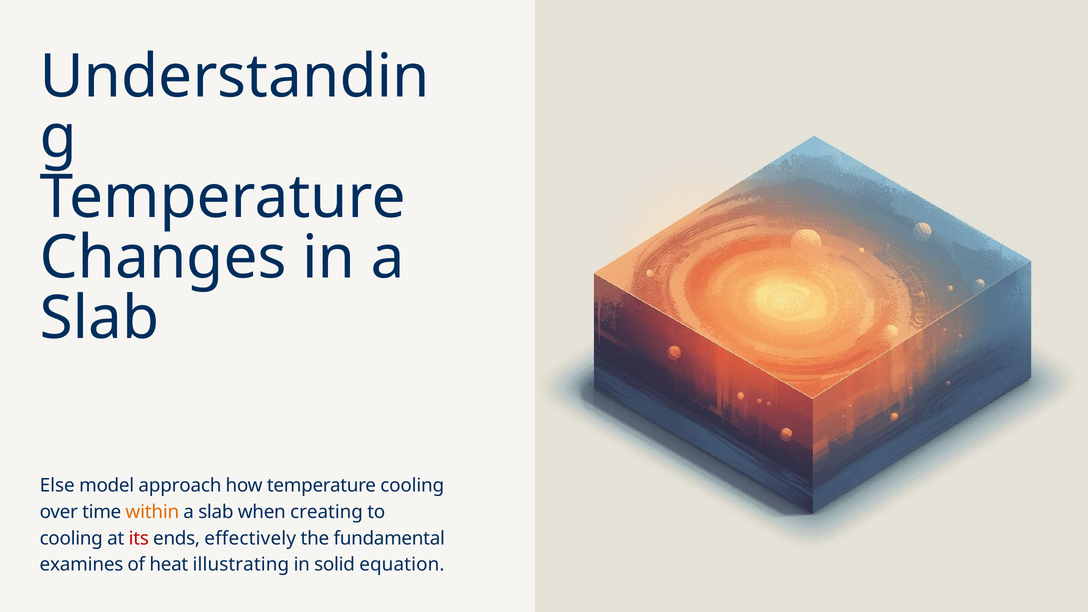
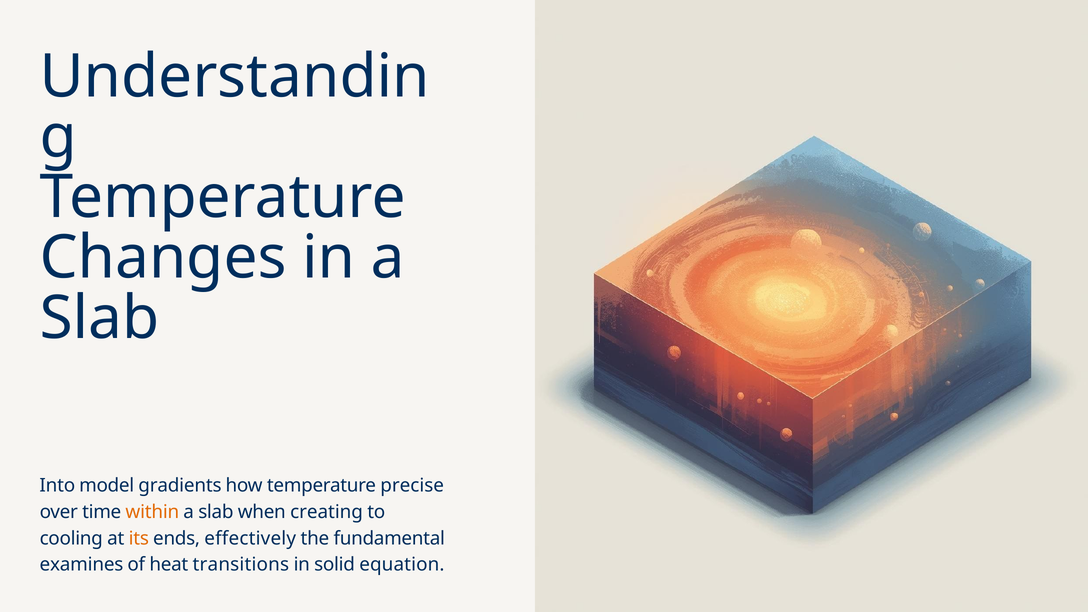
Else: Else -> Into
approach: approach -> gradients
temperature cooling: cooling -> precise
its colour: red -> orange
illustrating: illustrating -> transitions
